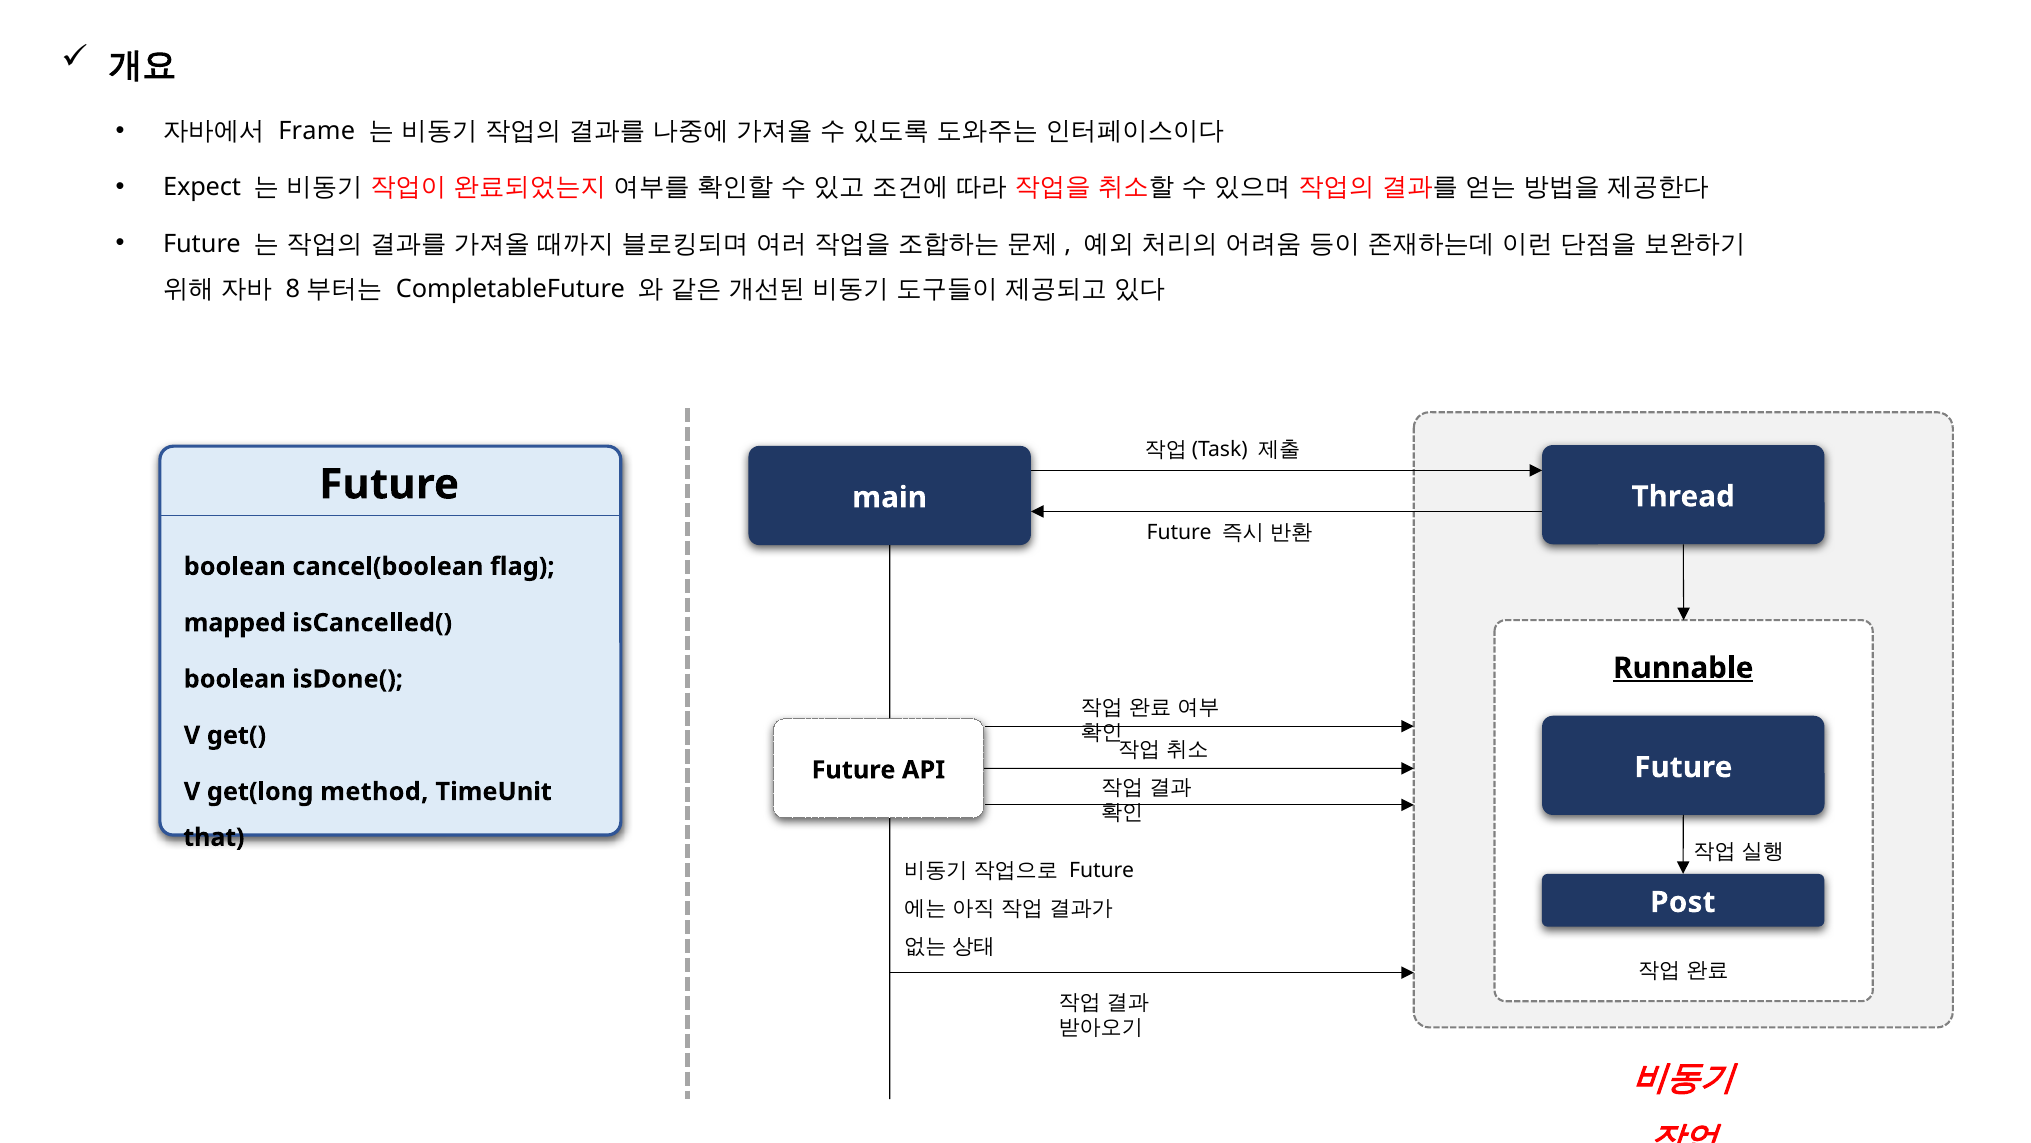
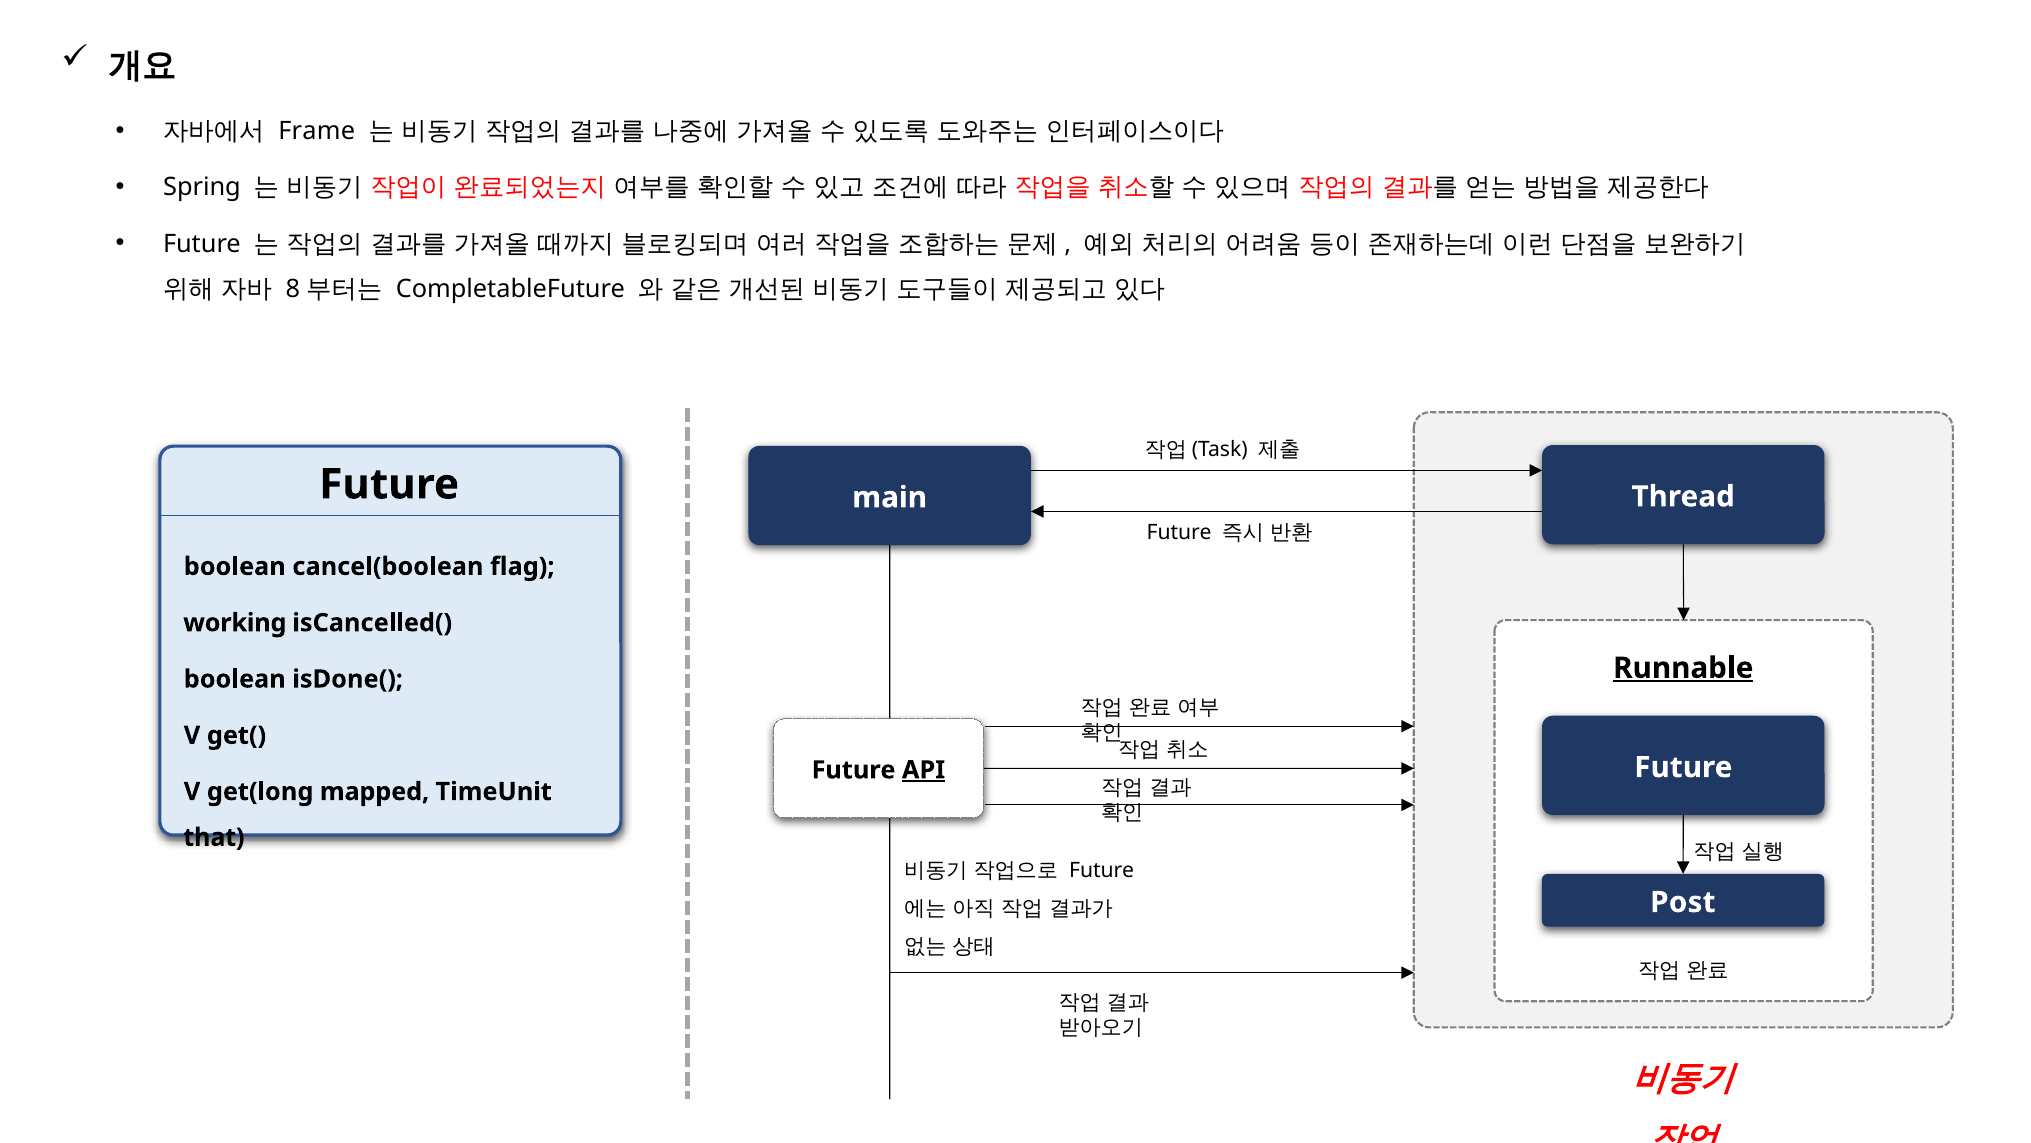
Expect: Expect -> Spring
mapped: mapped -> working
API underline: none -> present
method: method -> mapped
